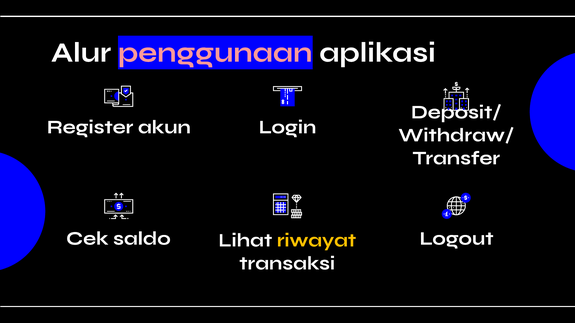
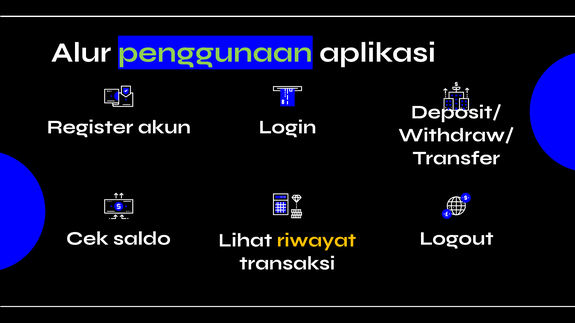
penggunaan colour: pink -> light green
